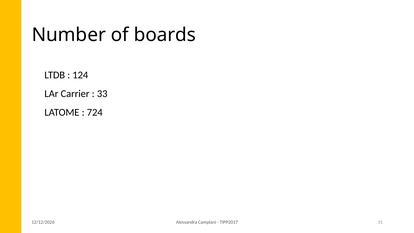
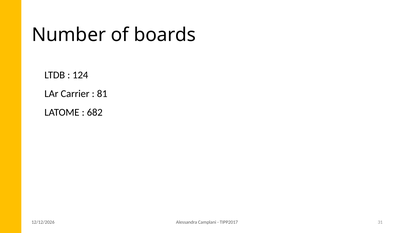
33: 33 -> 81
724: 724 -> 682
